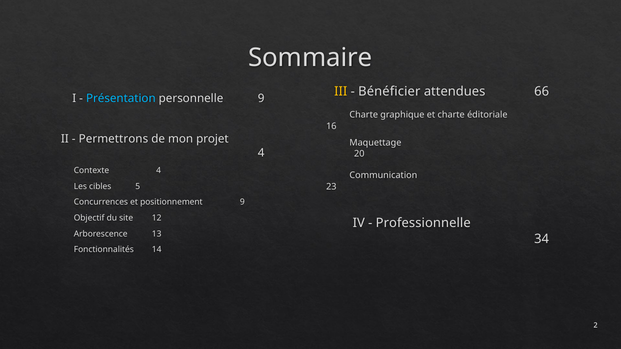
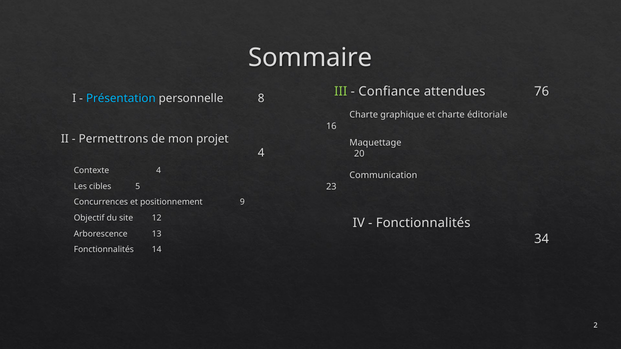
III colour: yellow -> light green
Bénéficier: Bénéficier -> Confiance
66: 66 -> 76
personnelle 9: 9 -> 8
Professionnelle at (423, 223): Professionnelle -> Fonctionnalités
